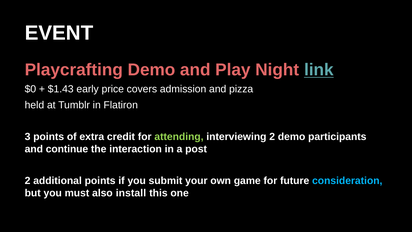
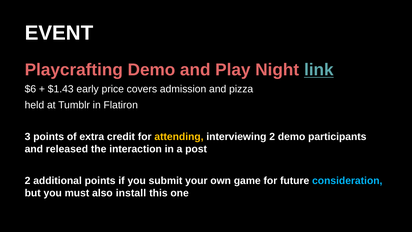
$0: $0 -> $6
attending colour: light green -> yellow
continue: continue -> released
